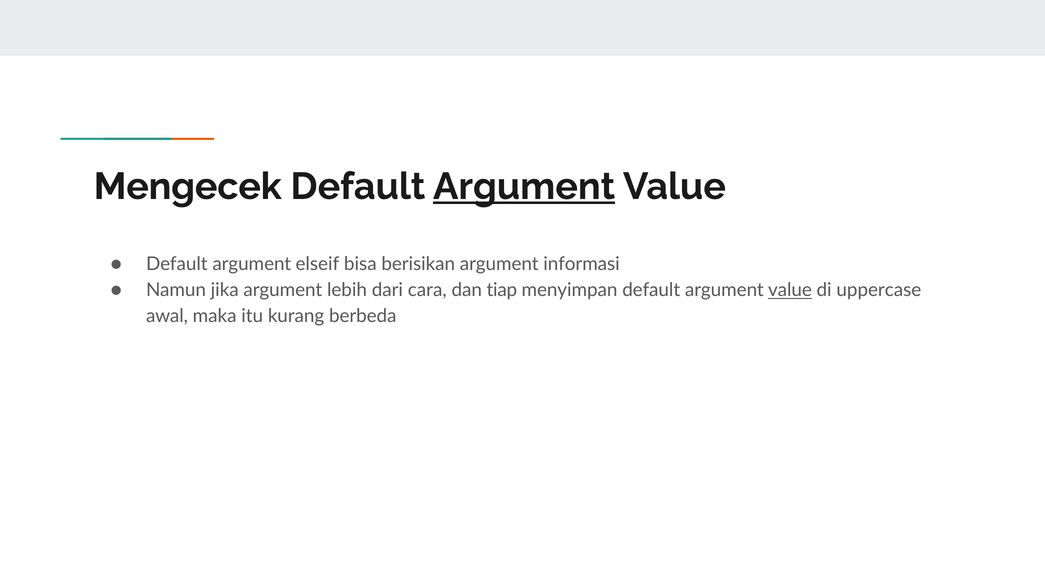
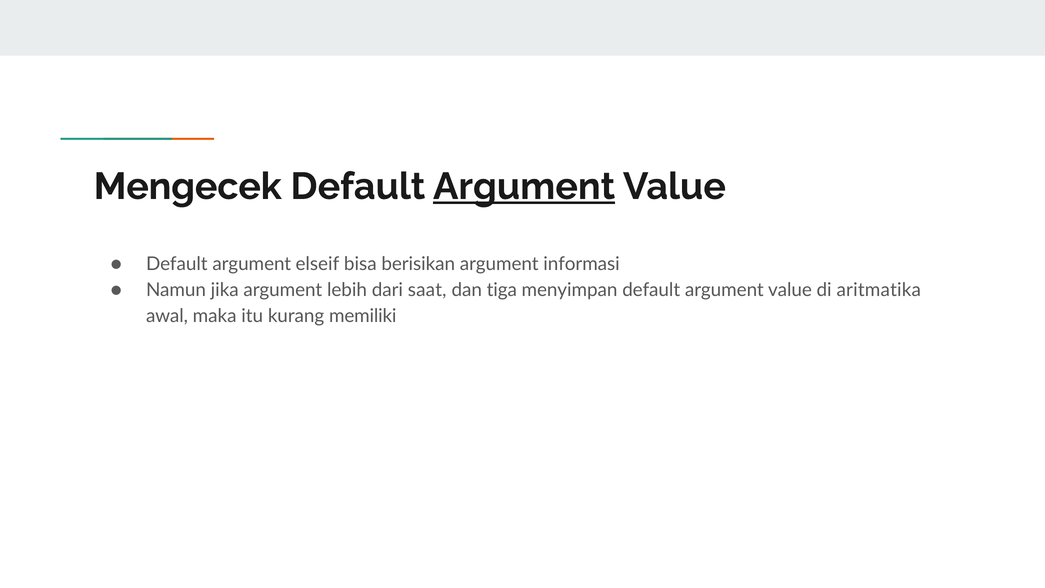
cara: cara -> saat
tiap: tiap -> tiga
value at (790, 290) underline: present -> none
uppercase: uppercase -> aritmatika
berbeda: berbeda -> memiliki
